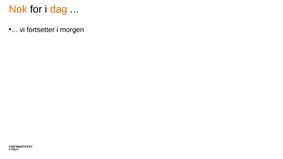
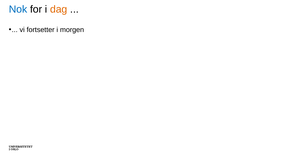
Nok colour: orange -> blue
